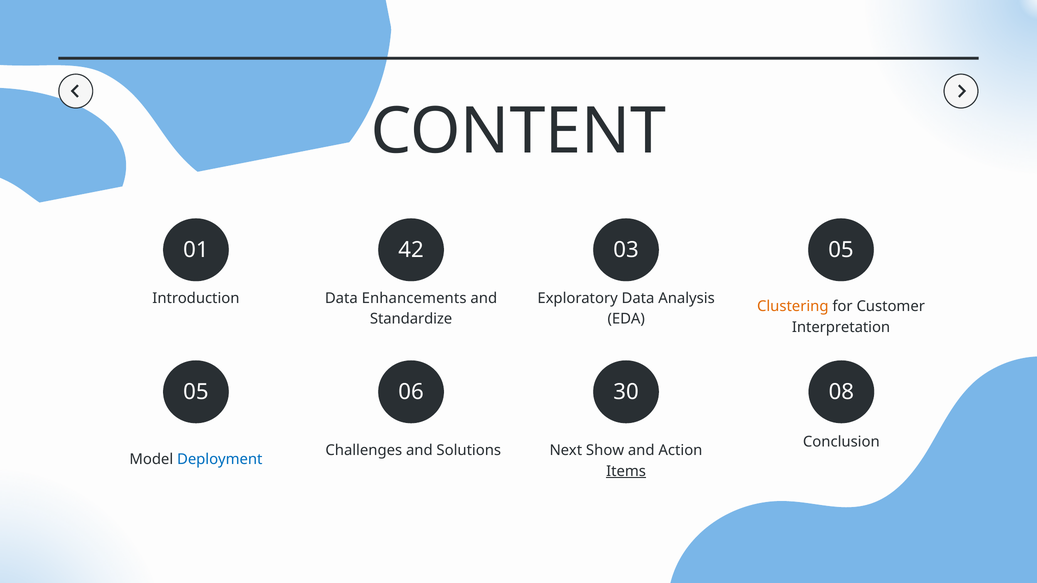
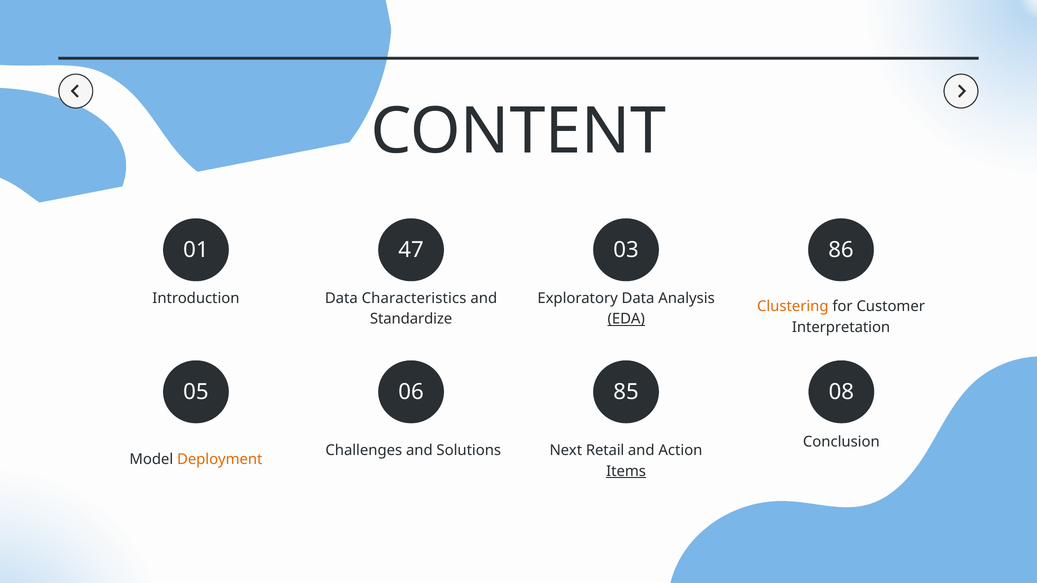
42: 42 -> 47
03 05: 05 -> 86
Enhancements: Enhancements -> Characteristics
EDA underline: none -> present
30: 30 -> 85
Show: Show -> Retail
Deployment colour: blue -> orange
